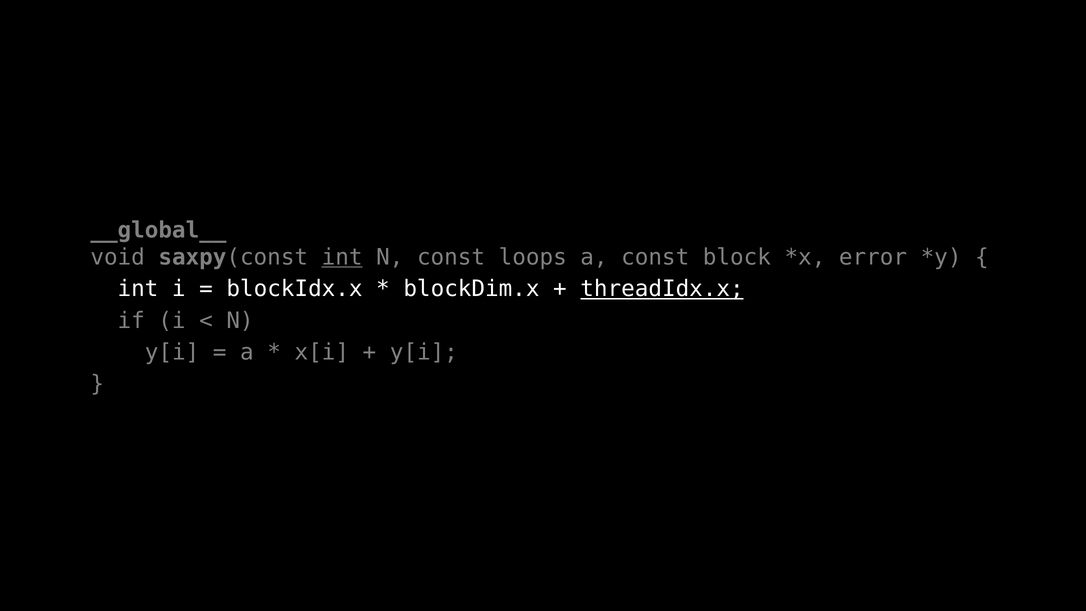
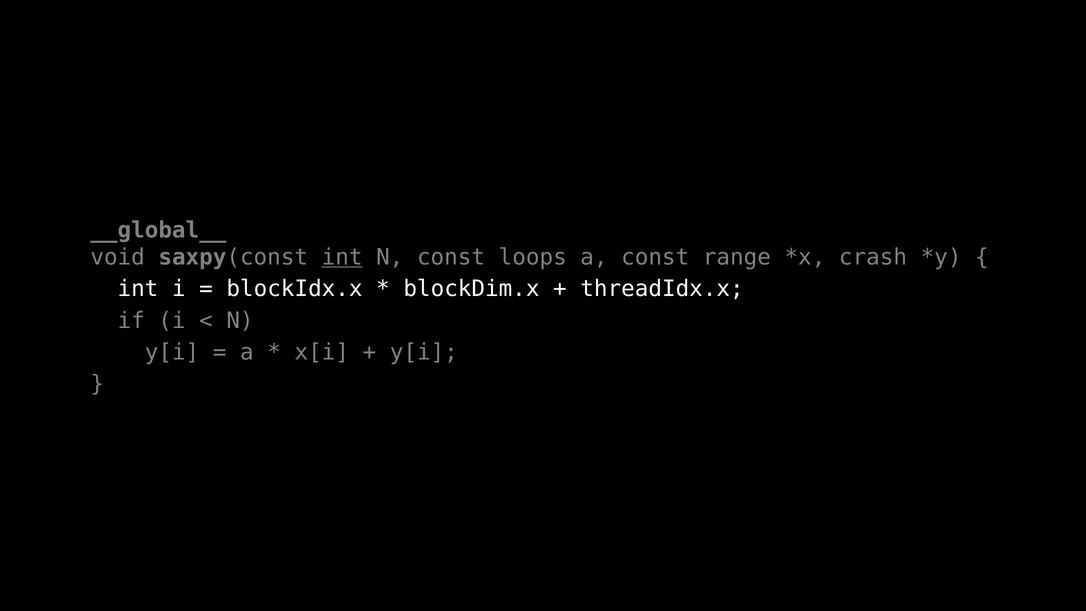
block: block -> range
error: error -> crash
threadIdx.x underline: present -> none
